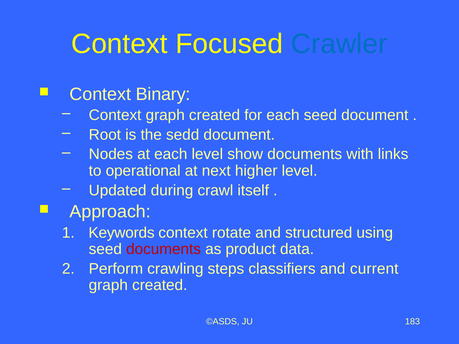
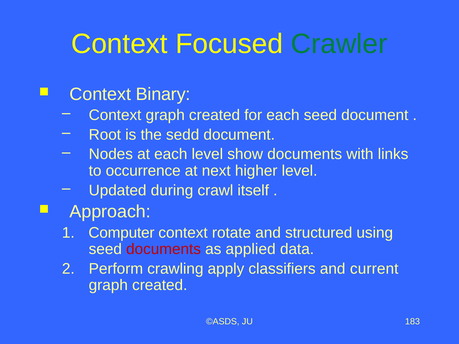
Crawler colour: blue -> green
operational: operational -> occurrence
Keywords: Keywords -> Computer
product: product -> applied
steps: steps -> apply
